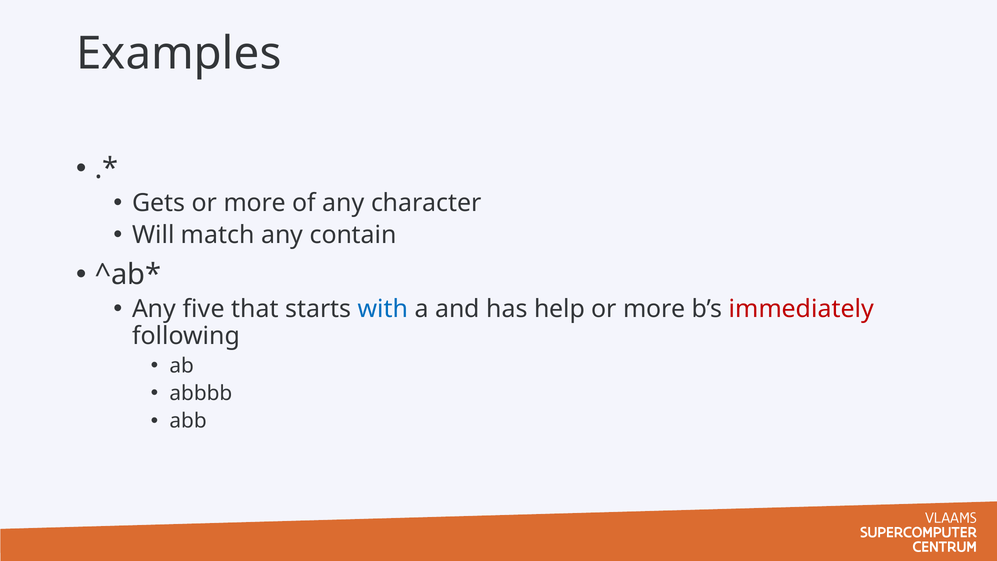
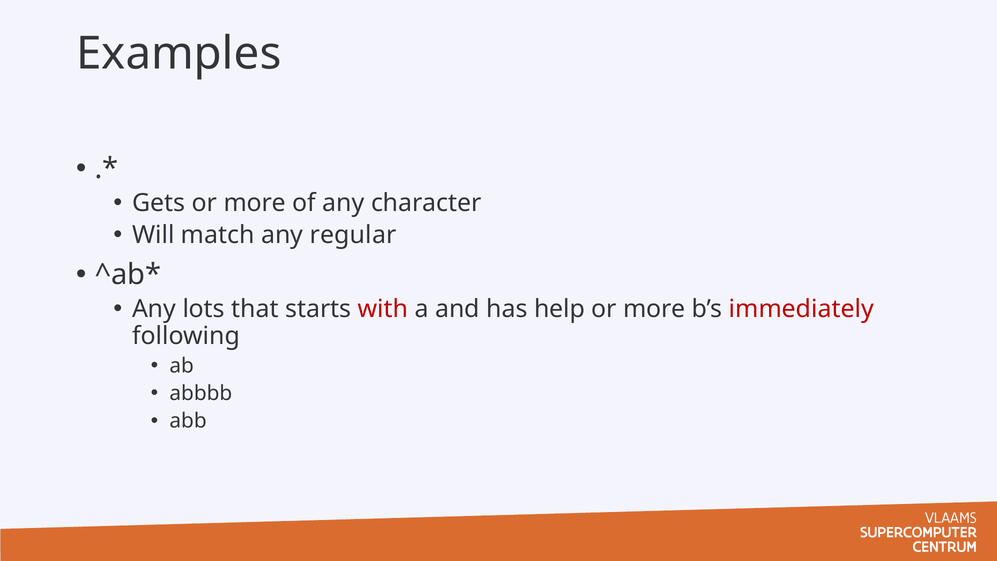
contain: contain -> regular
five: five -> lots
with colour: blue -> red
